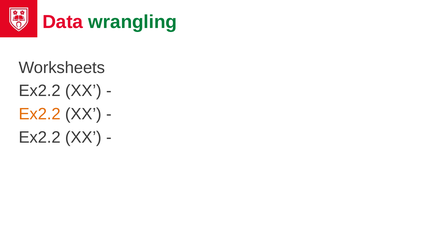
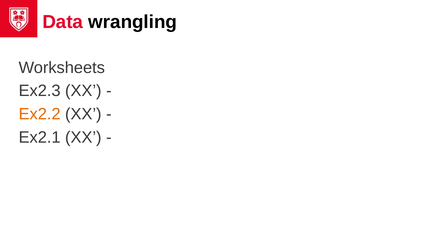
wrangling colour: green -> black
Ex2.2 at (40, 91): Ex2.2 -> Ex2.3
Ex2.2 at (40, 137): Ex2.2 -> Ex2.1
